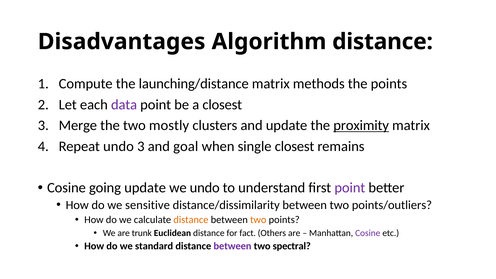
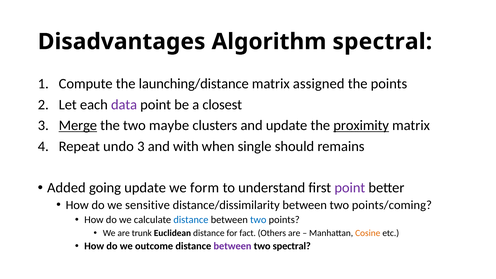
Algorithm distance: distance -> spectral
methods: methods -> assigned
Merge underline: none -> present
mostly: mostly -> maybe
goal: goal -> with
single closest: closest -> should
Cosine at (66, 188): Cosine -> Added
we undo: undo -> form
points/outliers: points/outliers -> points/coming
distance at (191, 220) colour: orange -> blue
two at (258, 220) colour: orange -> blue
Cosine at (368, 233) colour: purple -> orange
standard: standard -> outcome
